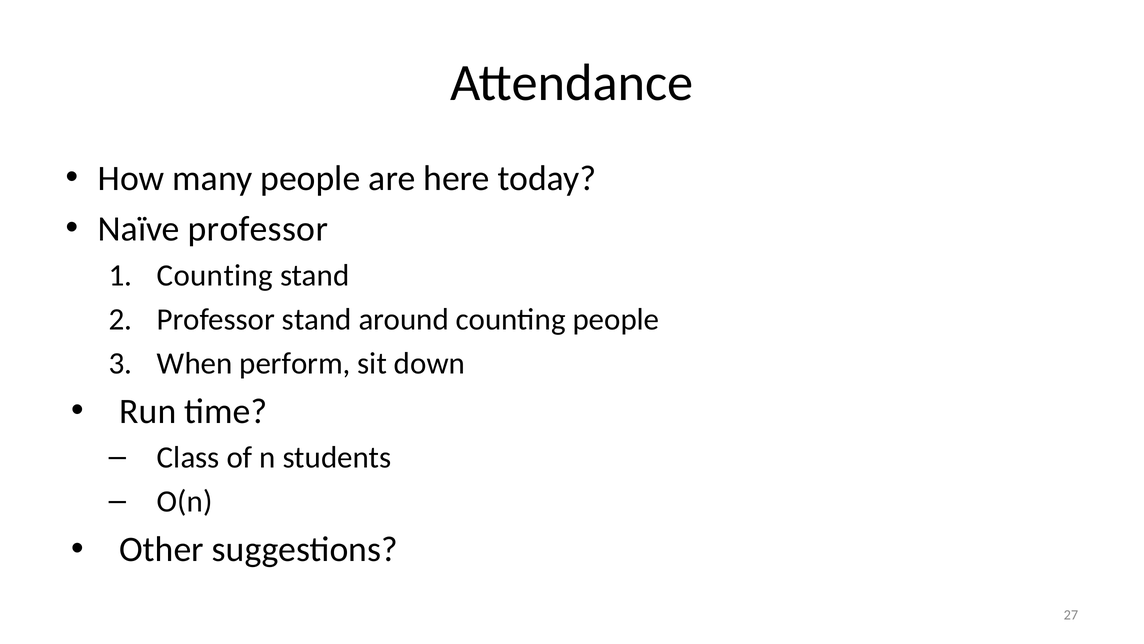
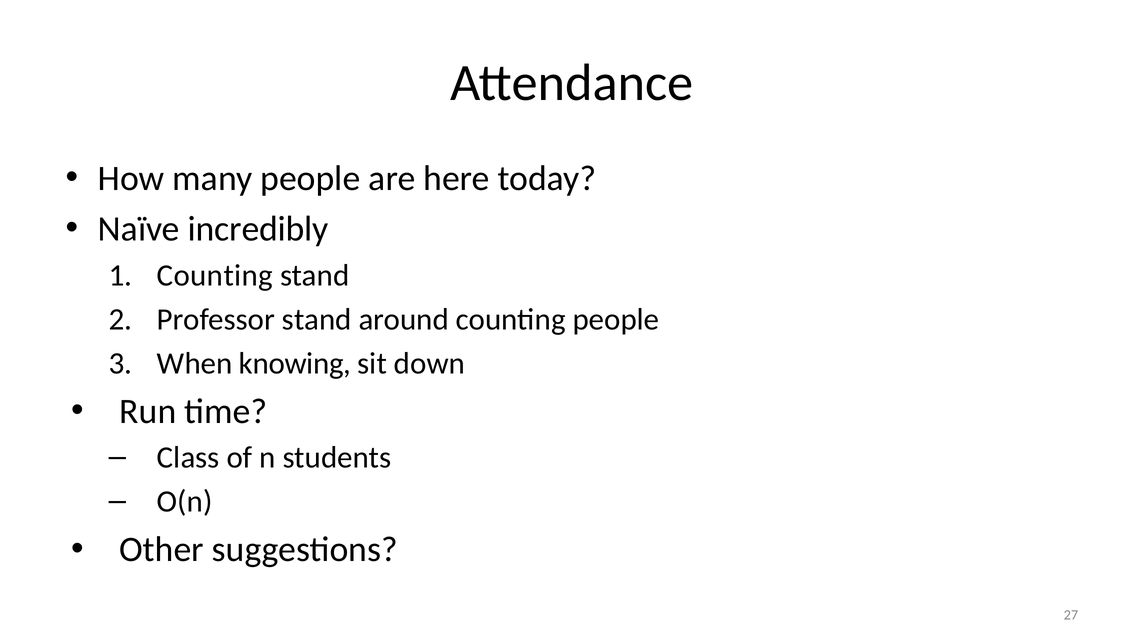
Naïve professor: professor -> incredibly
perform: perform -> knowing
